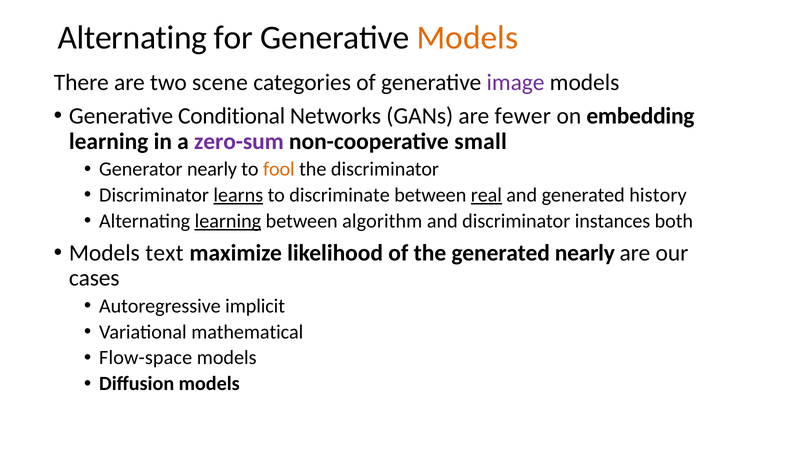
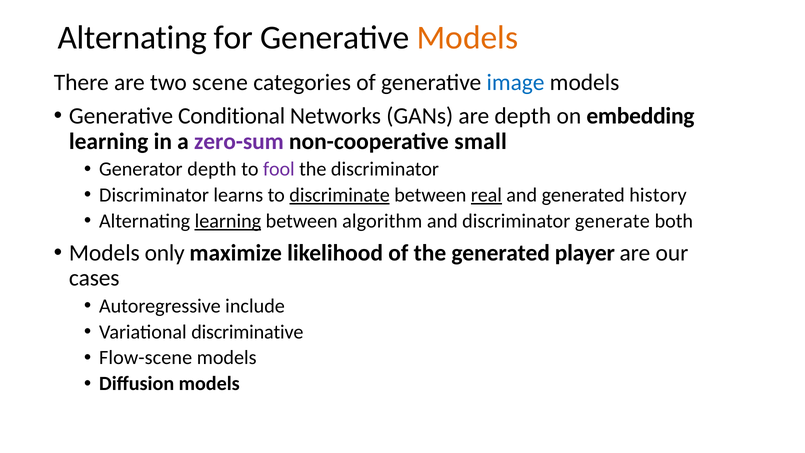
image colour: purple -> blue
are fewer: fewer -> depth
Generator nearly: nearly -> depth
fool colour: orange -> purple
learns underline: present -> none
discriminate underline: none -> present
instances: instances -> generate
text: text -> only
generated nearly: nearly -> player
implicit: implicit -> include
mathematical: mathematical -> discriminative
Flow-space: Flow-space -> Flow-scene
